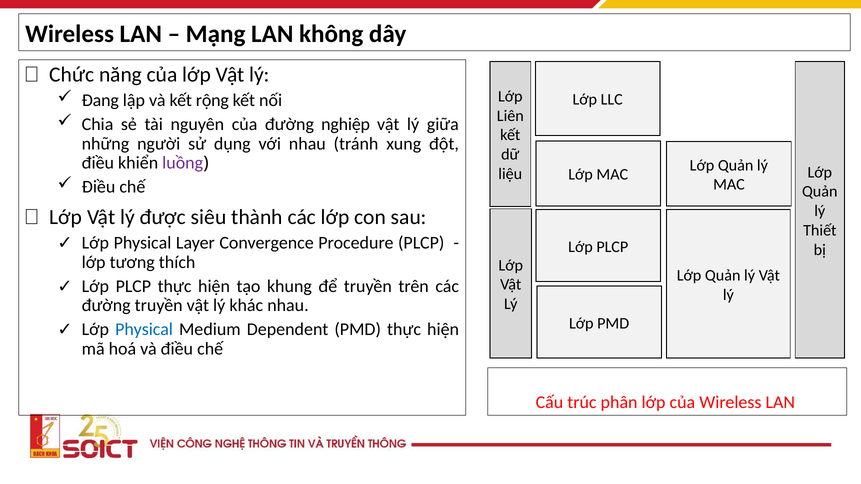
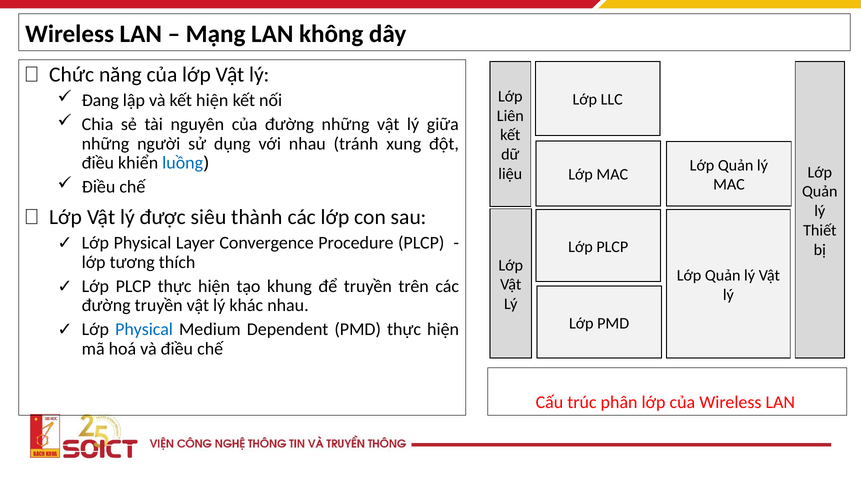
kết rộng: rộng -> hiện
đường nghiệp: nghiệp -> những
luồng colour: purple -> blue
